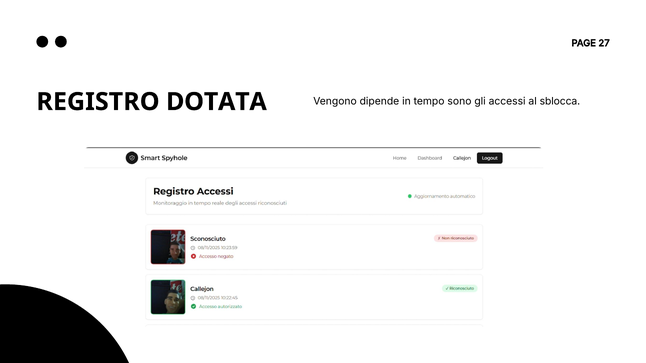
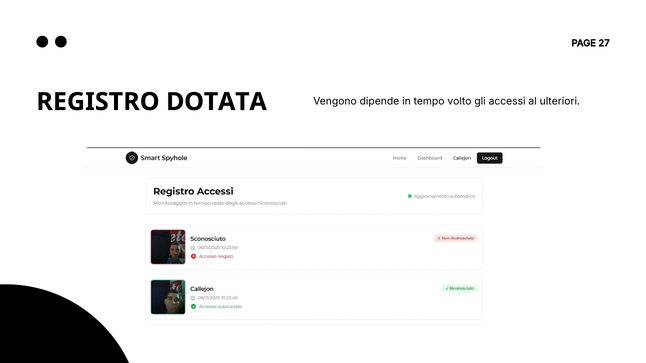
sono: sono -> volto
sblocca: sblocca -> ulteriori
